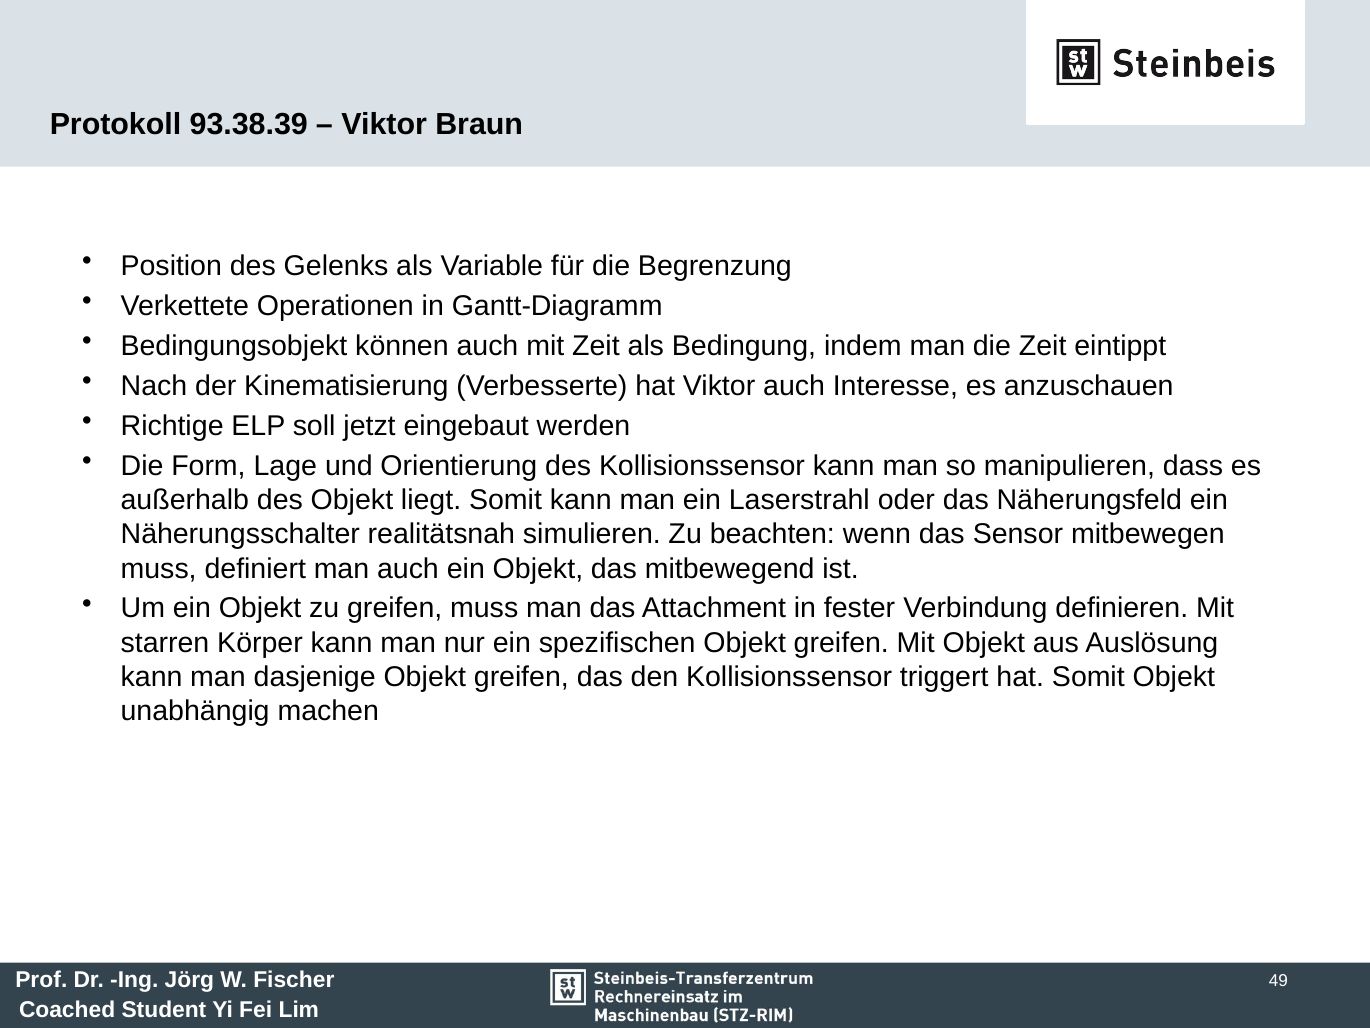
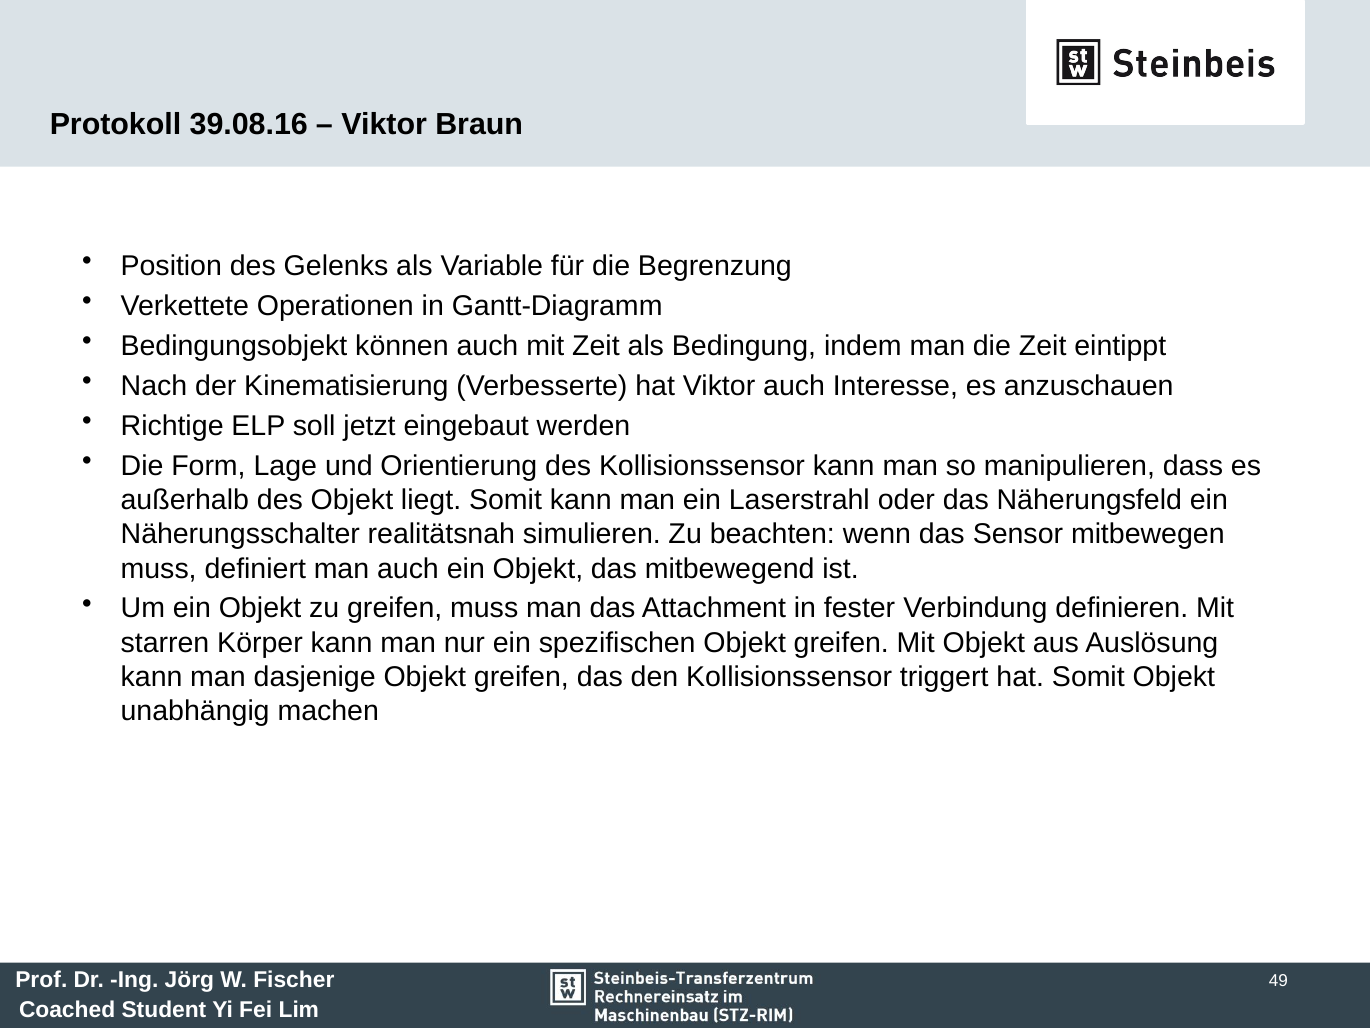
93.38.39: 93.38.39 -> 39.08.16
